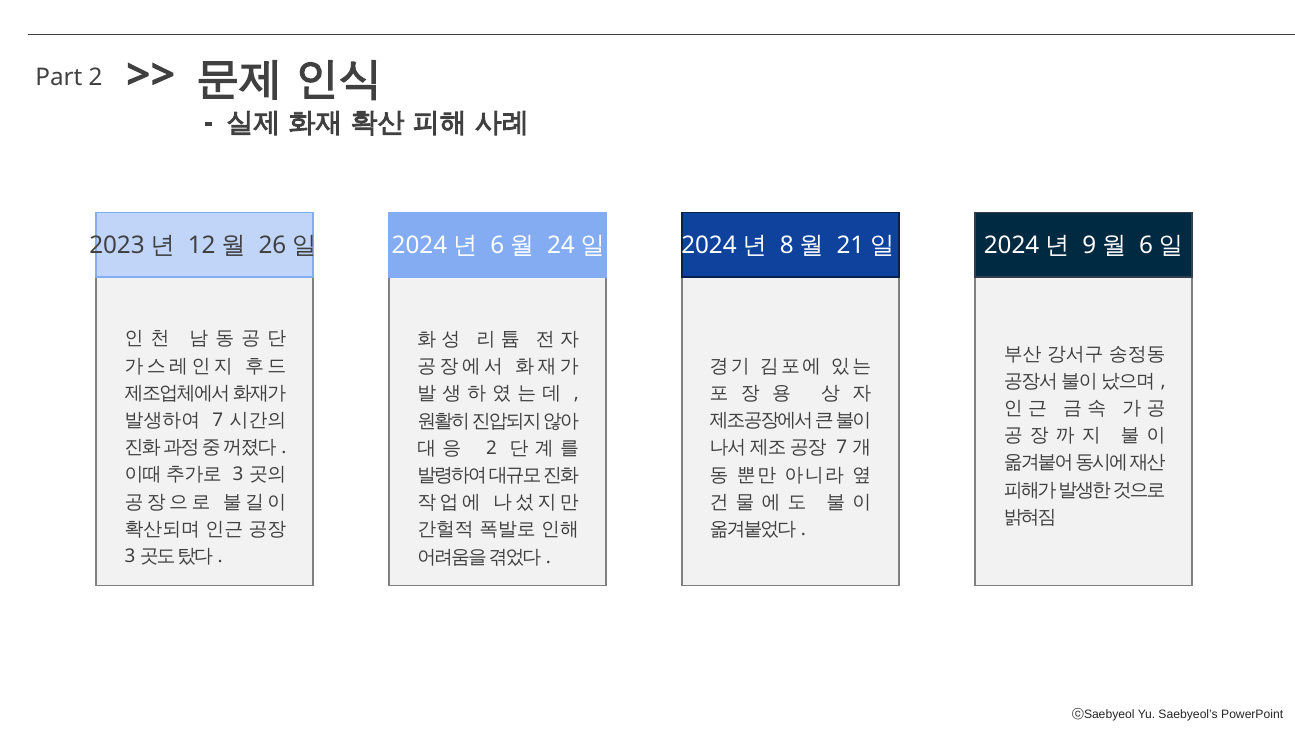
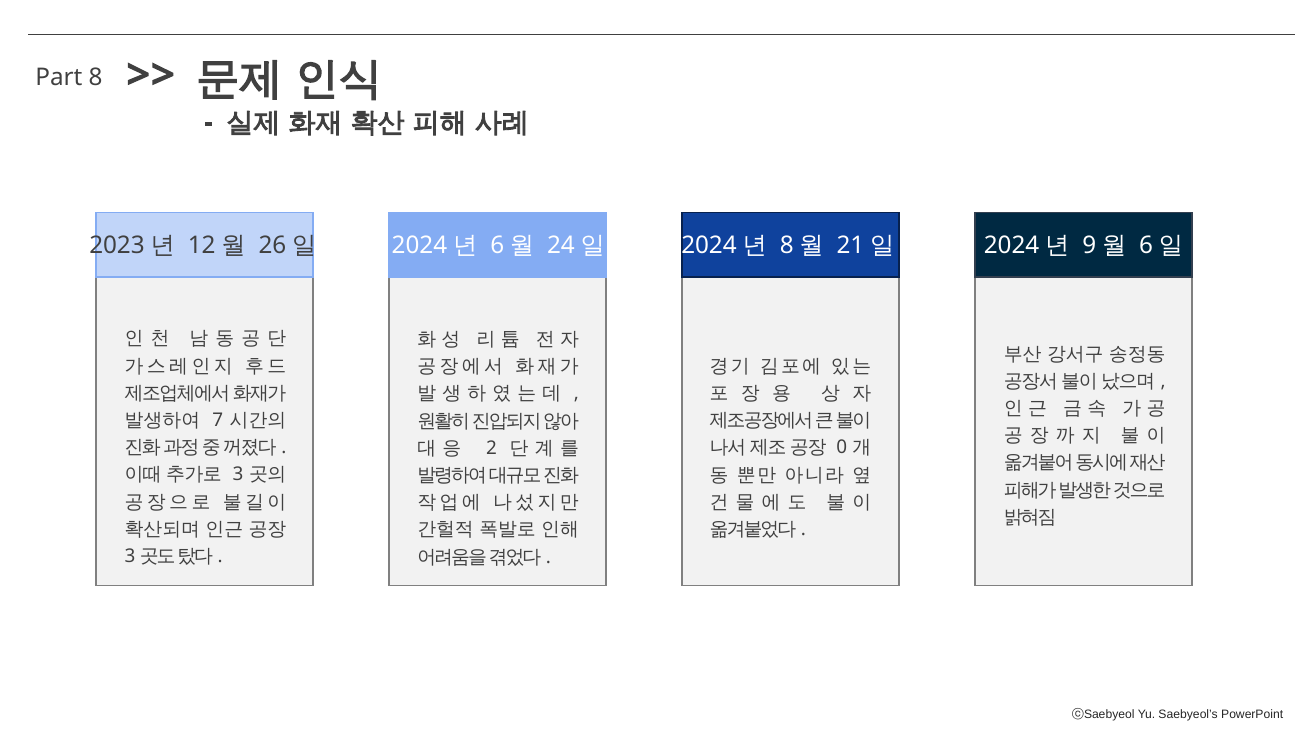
Part 2: 2 -> 8
7 at (842, 447): 7 -> 0
